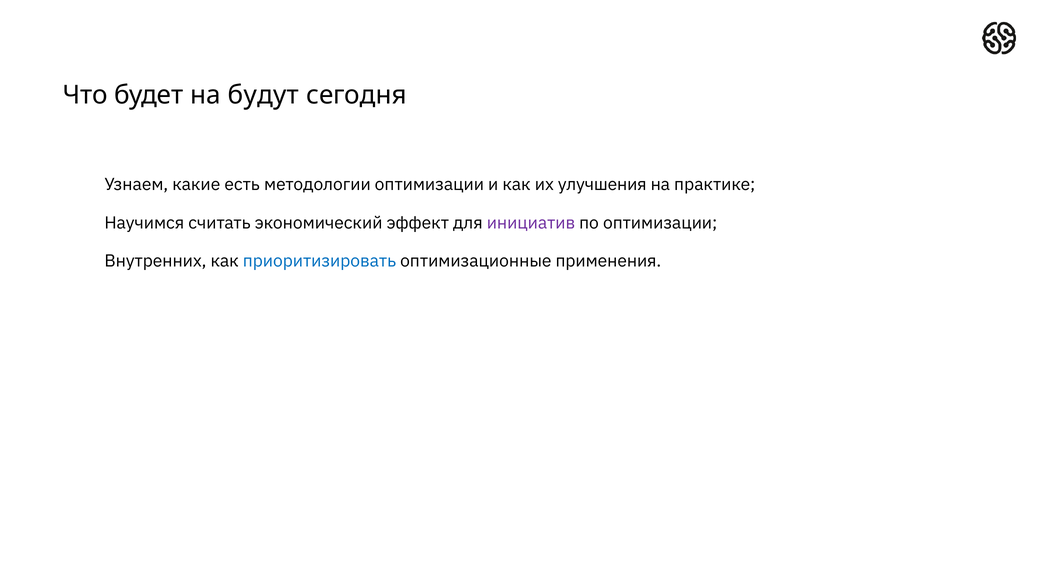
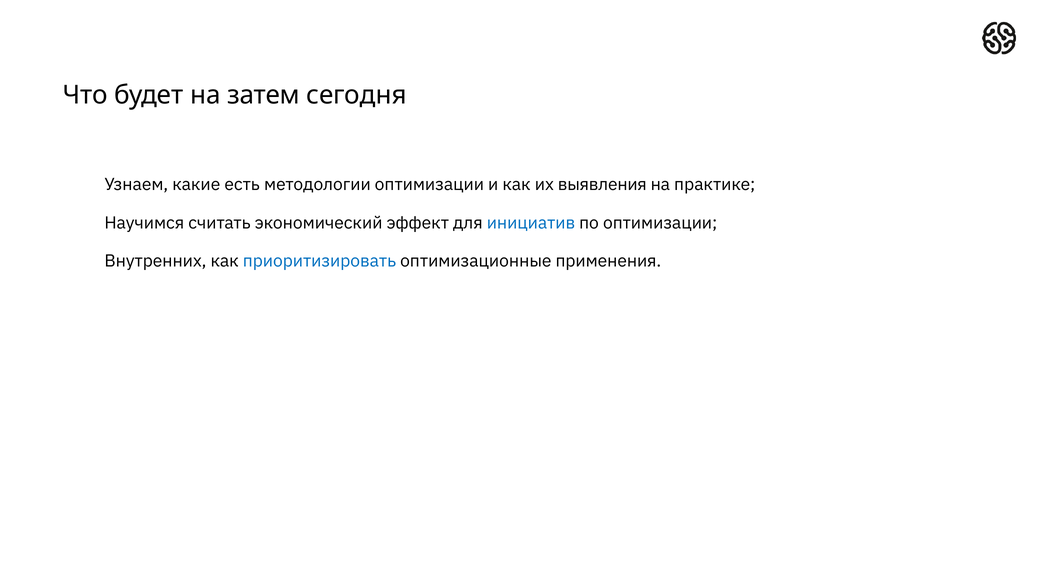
будут: будут -> затем
улучшения: улучшения -> выявления
инициатив colour: purple -> blue
